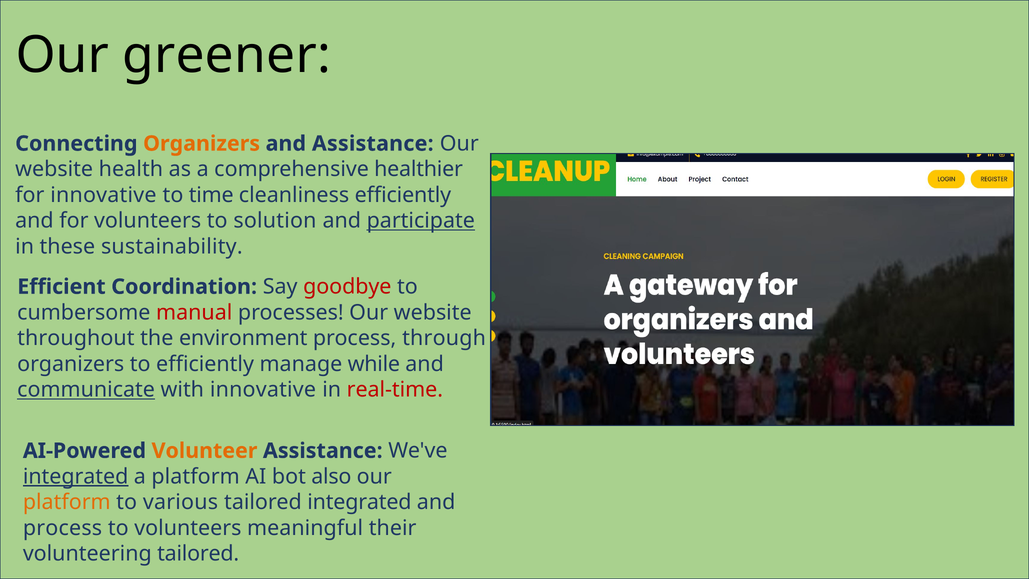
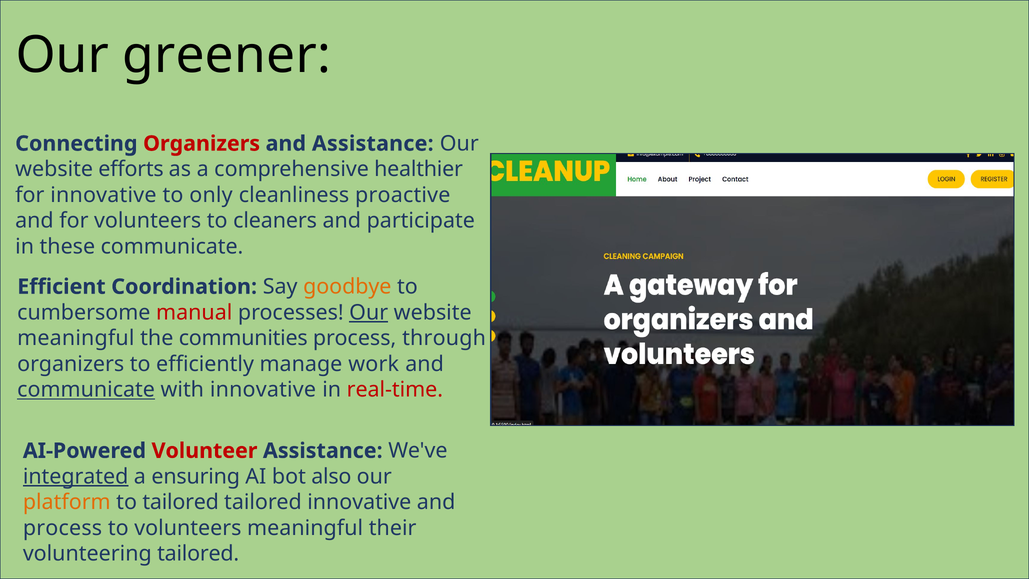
Organizers at (202, 144) colour: orange -> red
health: health -> efforts
time: time -> only
cleanliness efficiently: efficiently -> proactive
solution: solution -> cleaners
participate underline: present -> none
these sustainability: sustainability -> communicate
goodbye colour: red -> orange
Our at (369, 312) underline: none -> present
throughout at (76, 338): throughout -> meaningful
environment: environment -> communities
while: while -> work
Volunteer colour: orange -> red
a platform: platform -> ensuring
to various: various -> tailored
tailored integrated: integrated -> innovative
